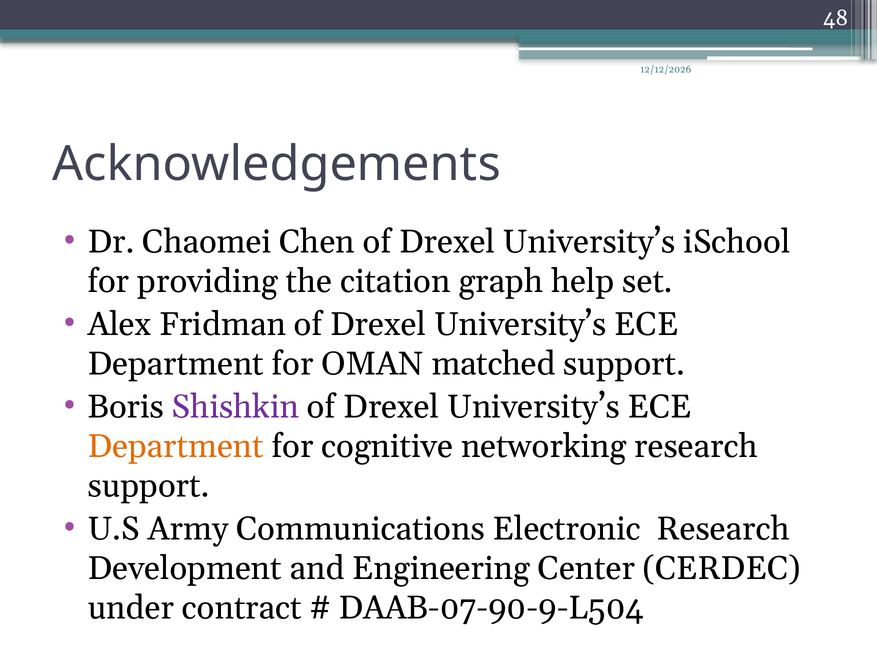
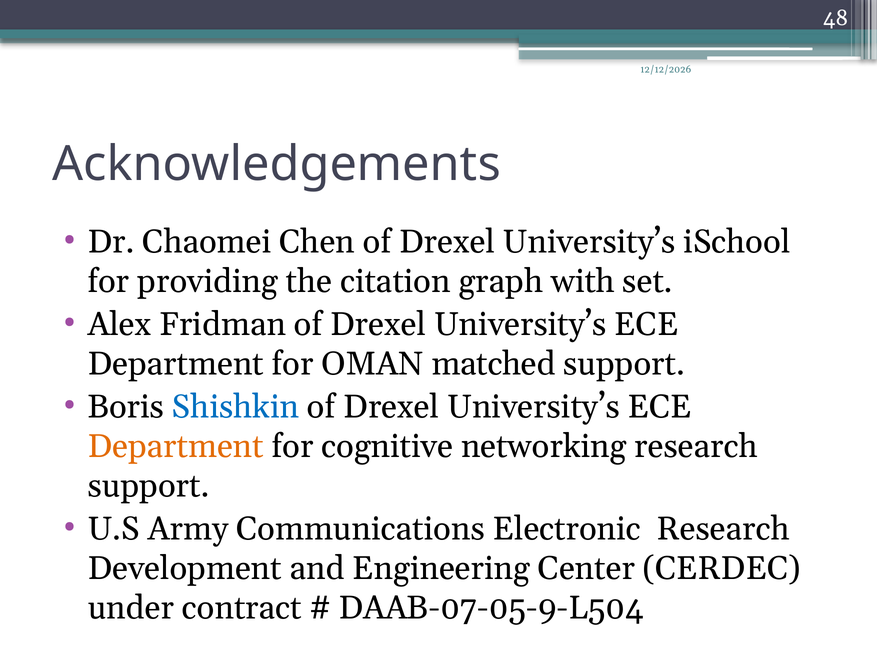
help: help -> with
Shishkin colour: purple -> blue
DAAB-07-90-9-L504: DAAB-07-90-9-L504 -> DAAB-07-05-9-L504
